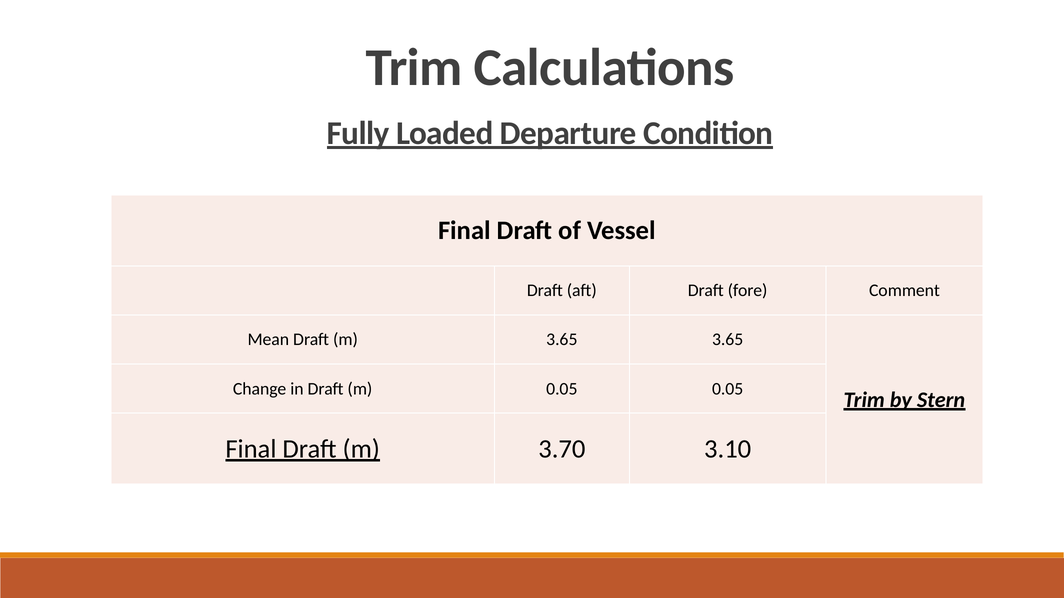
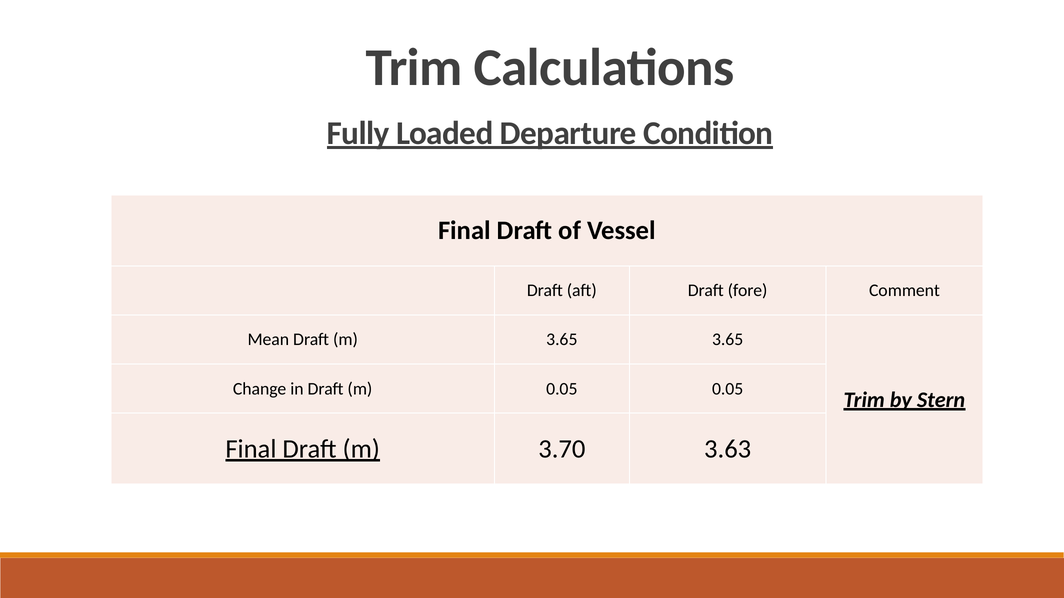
3.10: 3.10 -> 3.63
